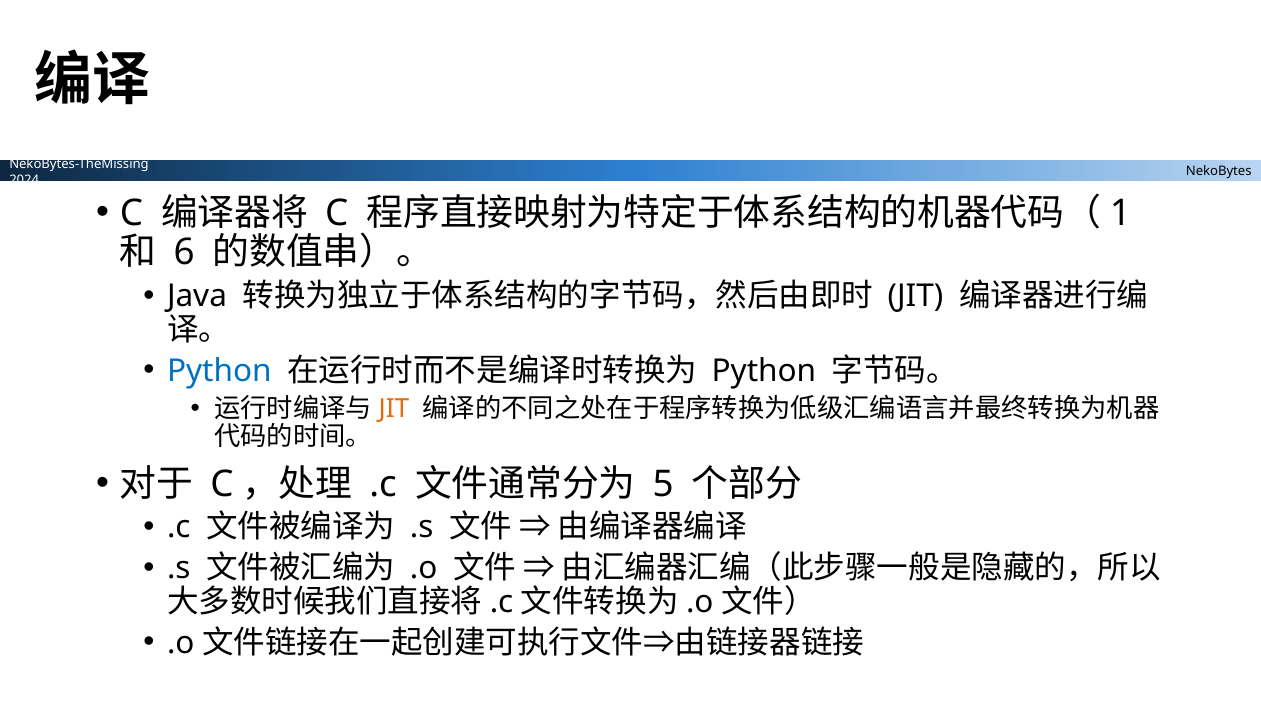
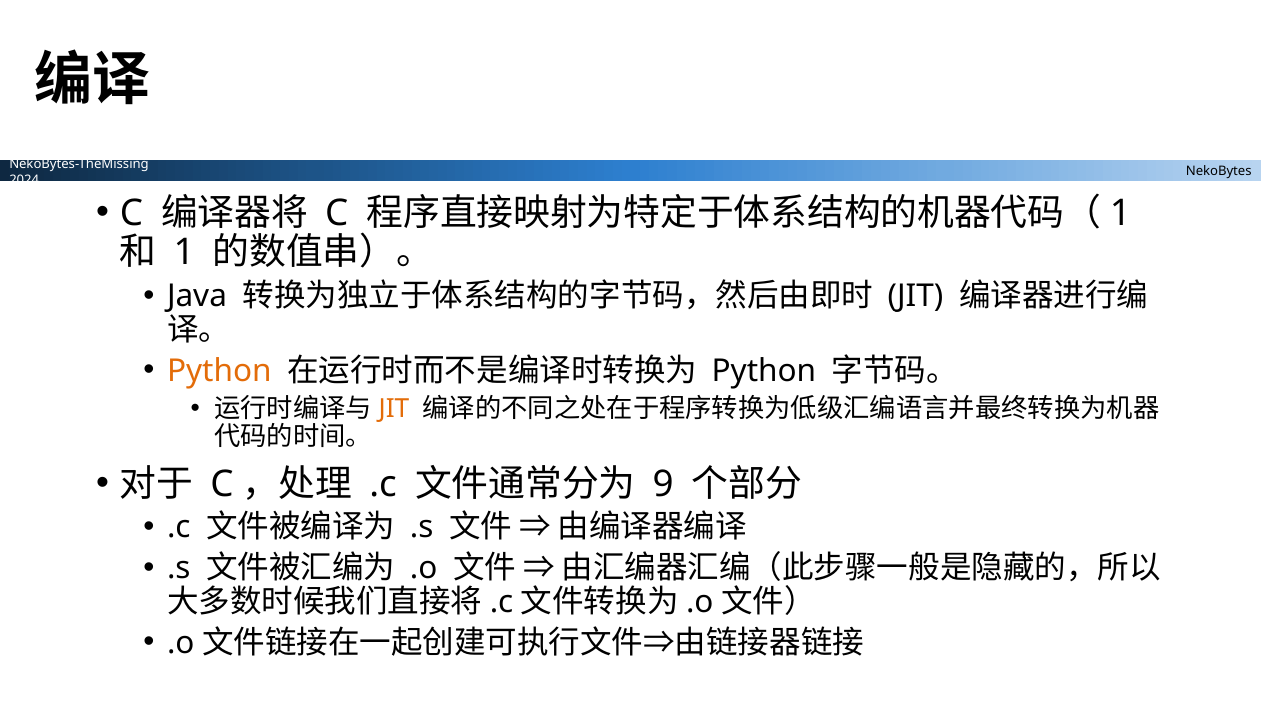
6 at (184, 253): 6 -> 1
Python at (219, 371) colour: blue -> orange
5: 5 -> 9
